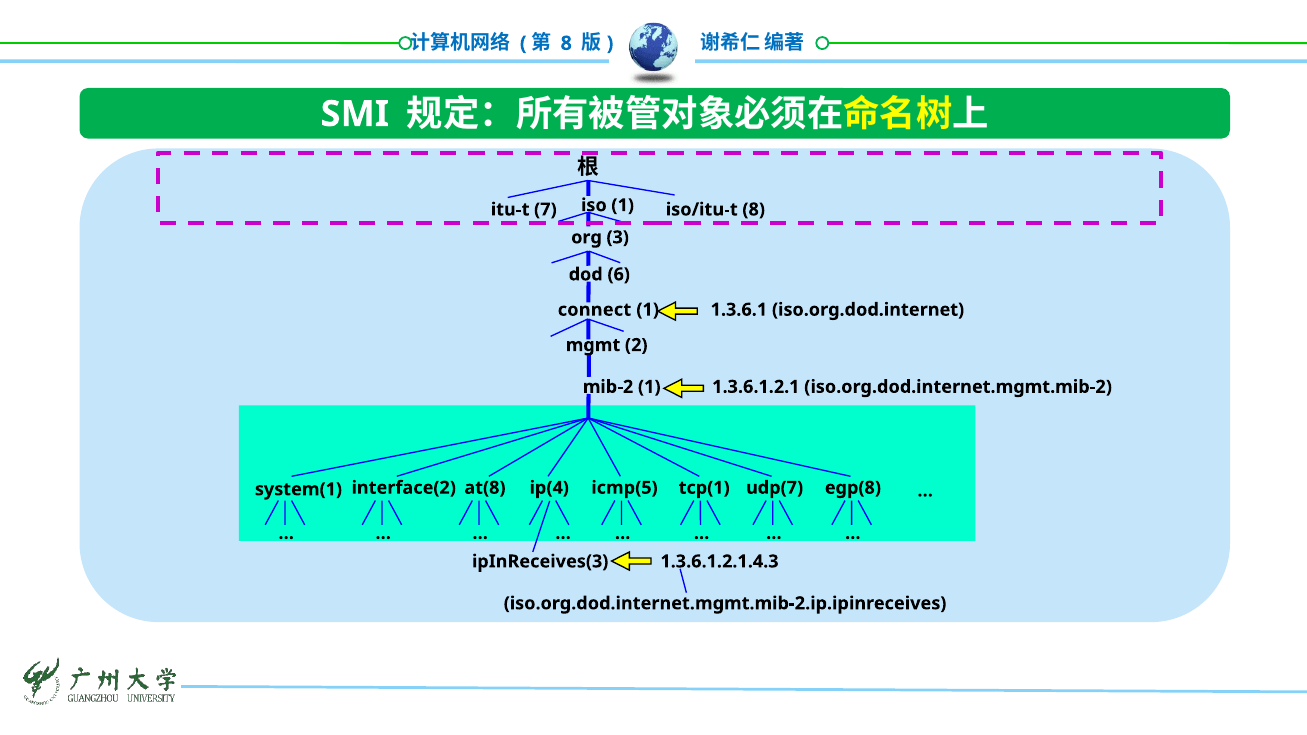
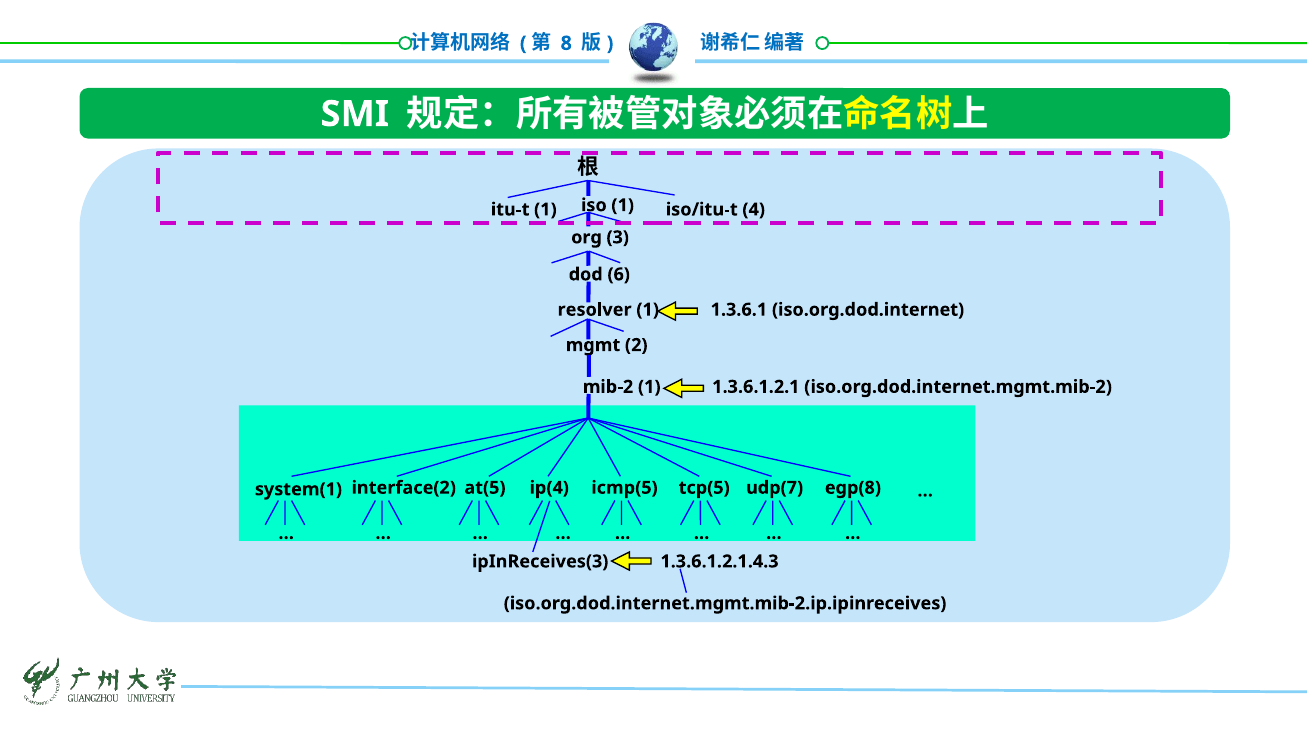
itu-t 7: 7 -> 1
iso/itu-t 8: 8 -> 4
connect: connect -> resolver
at(8: at(8 -> at(5
tcp(1: tcp(1 -> tcp(5
